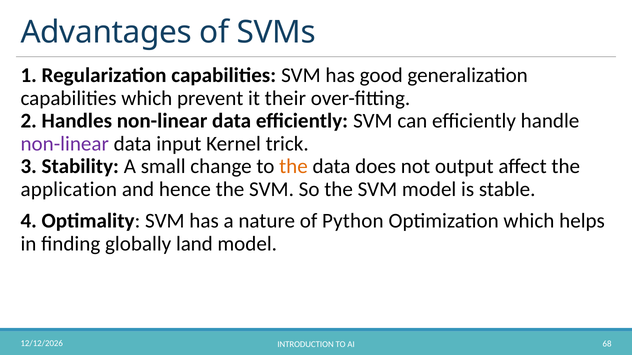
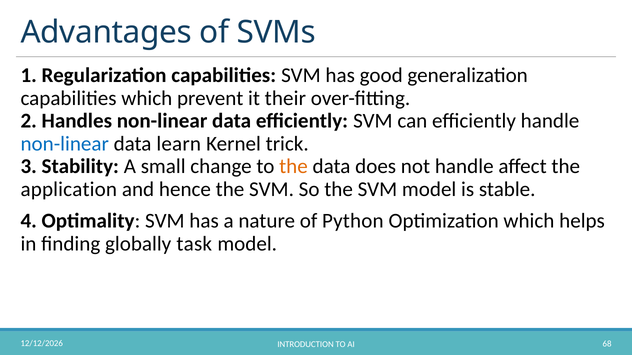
non-linear at (65, 144) colour: purple -> blue
input: input -> learn
not output: output -> handle
land: land -> task
